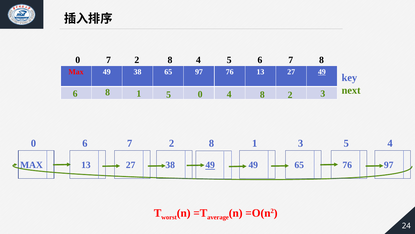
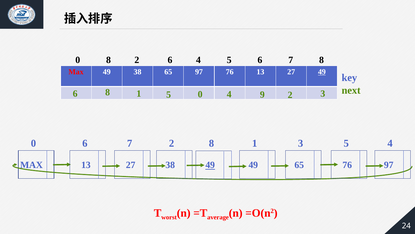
0 7: 7 -> 8
2 8: 8 -> 6
6 8: 8 -> 9
